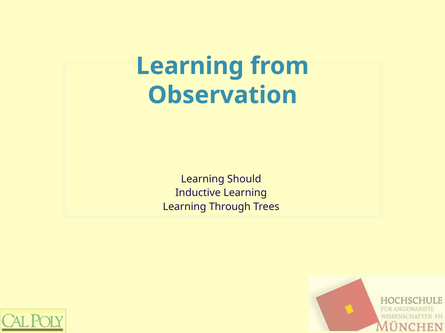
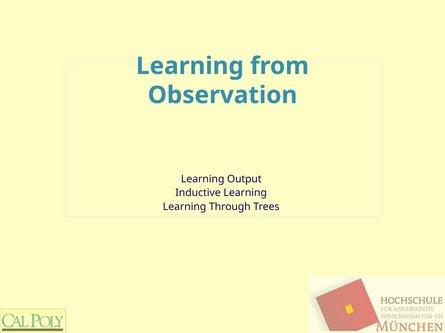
Should: Should -> Output
